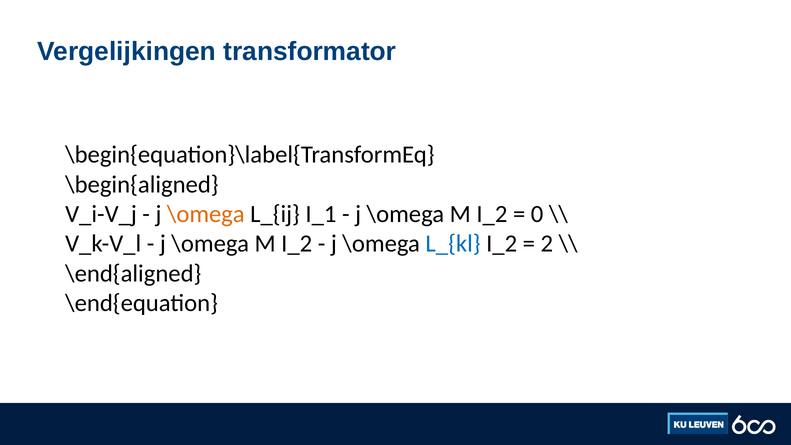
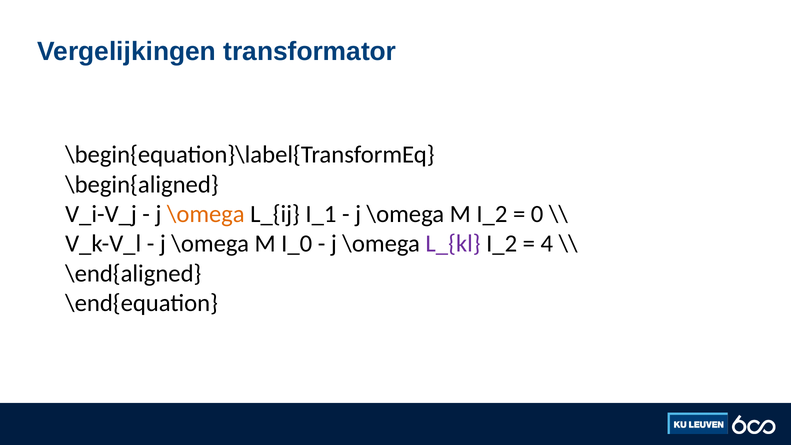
I_2 at (297, 244): I_2 -> I_0
L_{kl colour: blue -> purple
2: 2 -> 4
